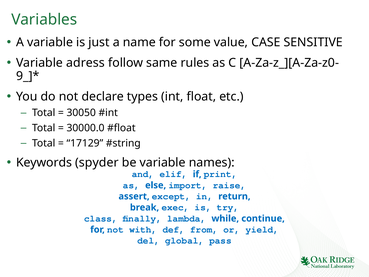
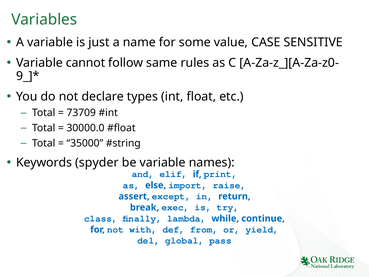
adress: adress -> cannot
30050: 30050 -> 73709
17129: 17129 -> 35000
